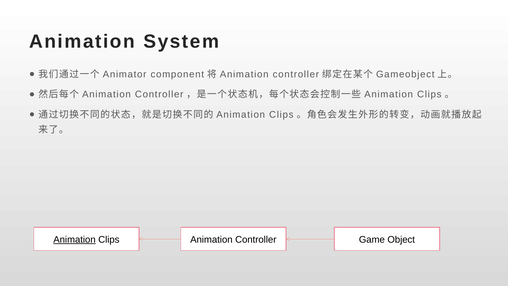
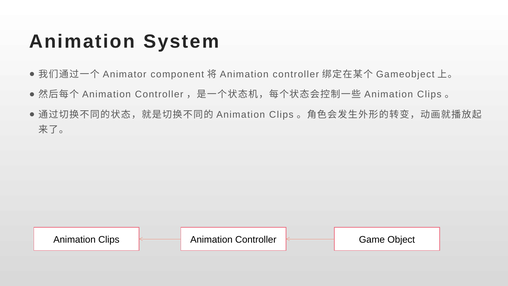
Animation at (75, 239) underline: present -> none
